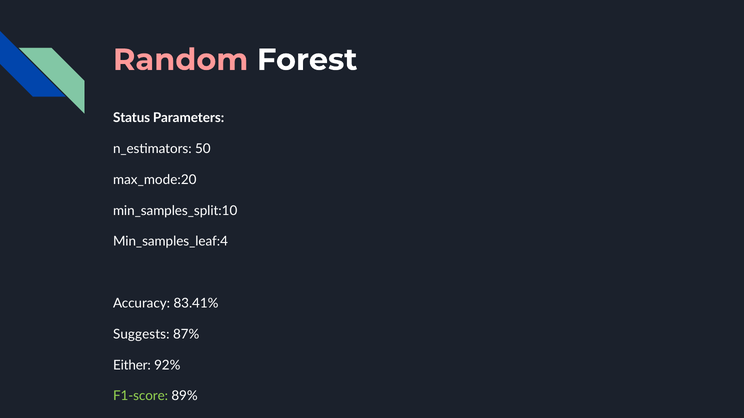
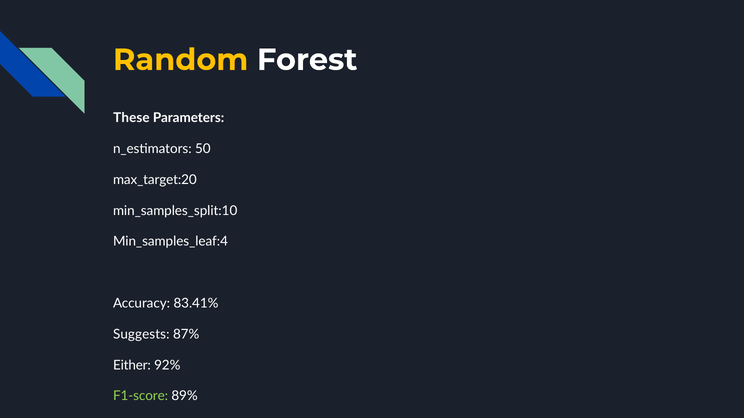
Random colour: pink -> yellow
Status: Status -> These
max_mode:20: max_mode:20 -> max_target:20
